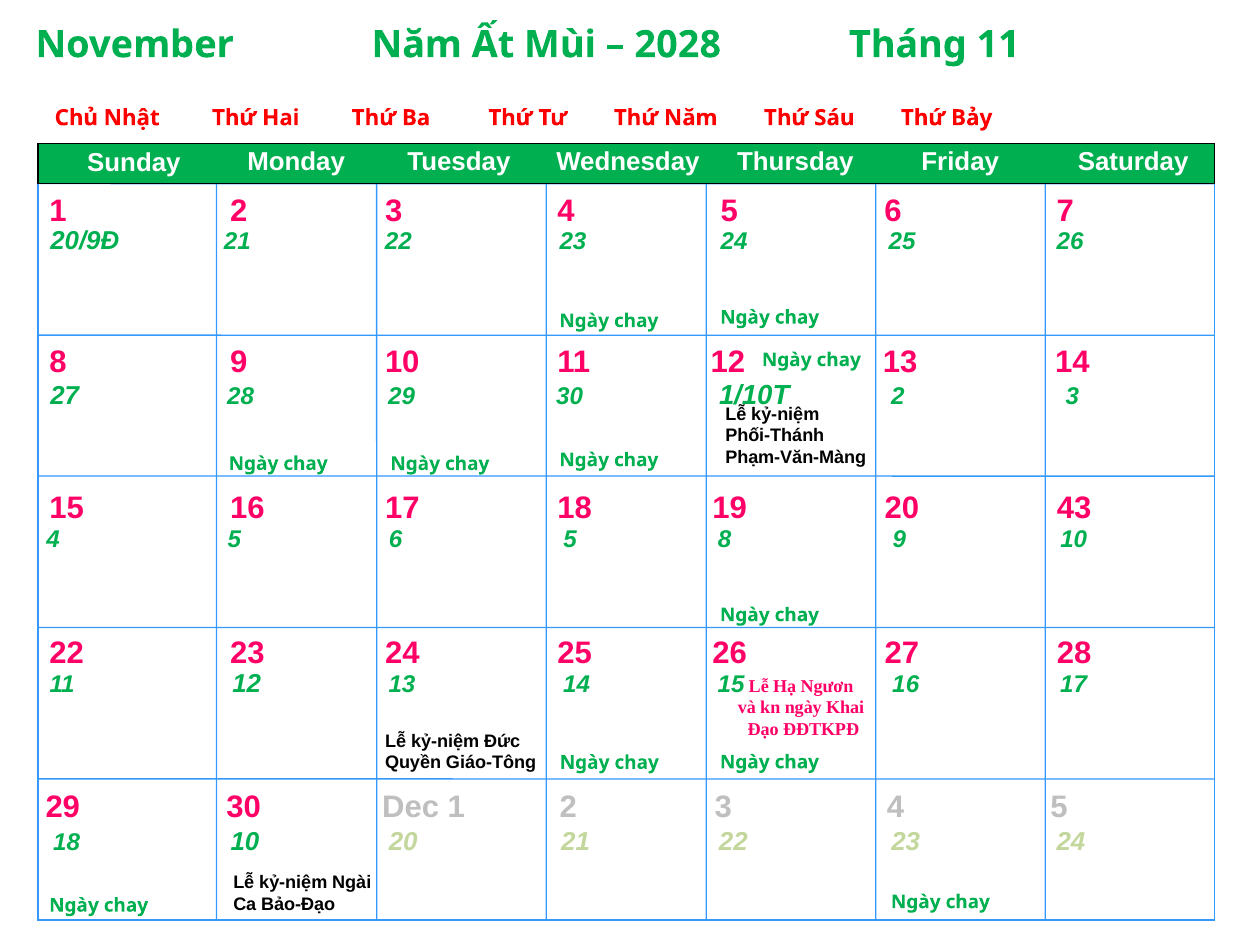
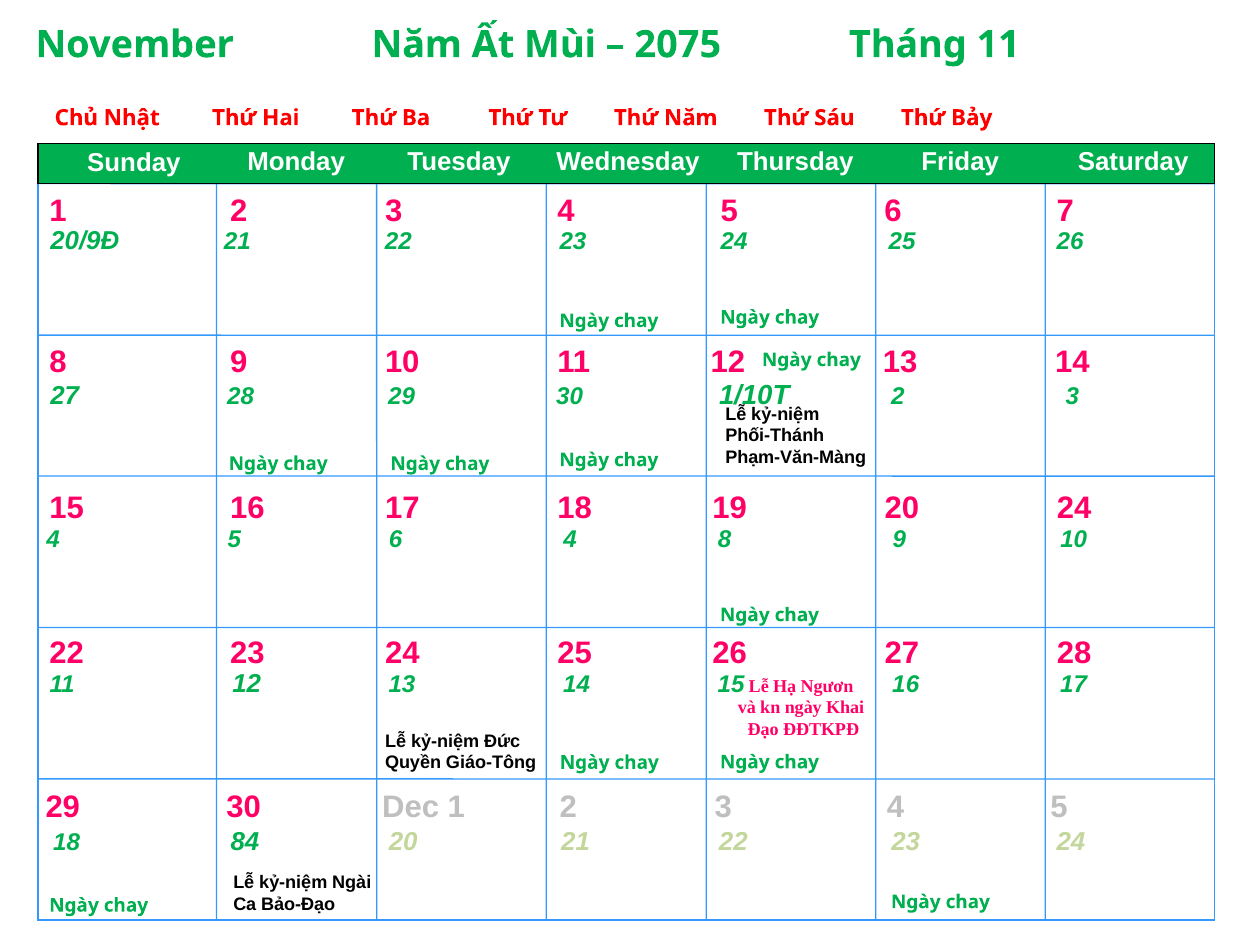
2028: 2028 -> 2075
20 43: 43 -> 24
6 5: 5 -> 4
18 10: 10 -> 84
